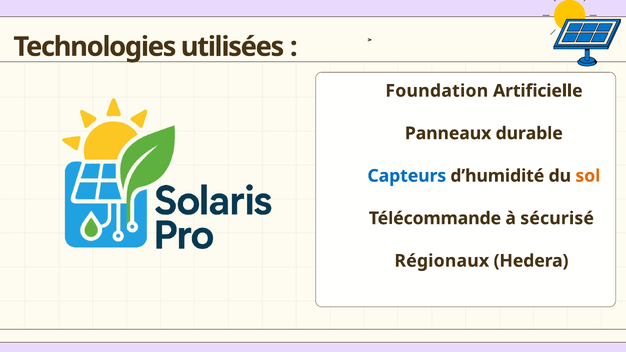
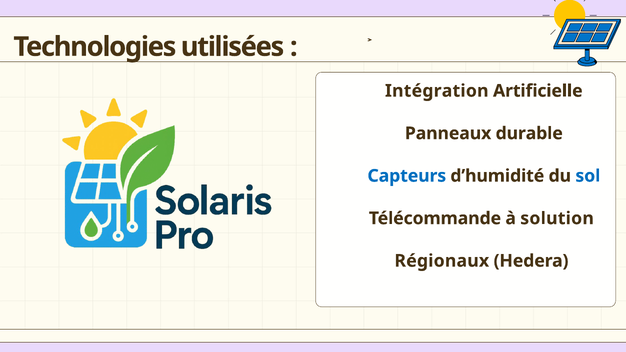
Foundation: Foundation -> Intégration
sol colour: orange -> blue
sécurisé: sécurisé -> solution
